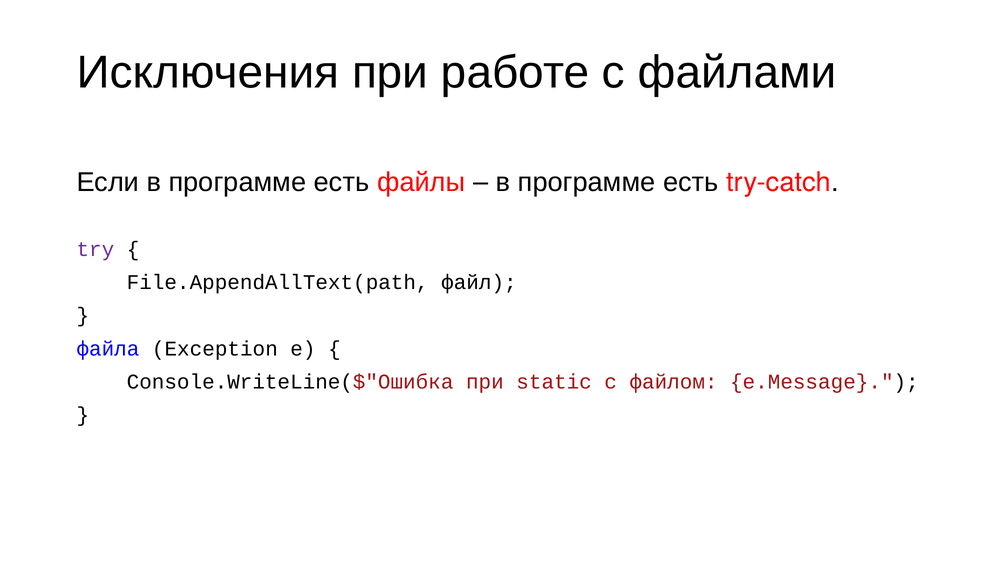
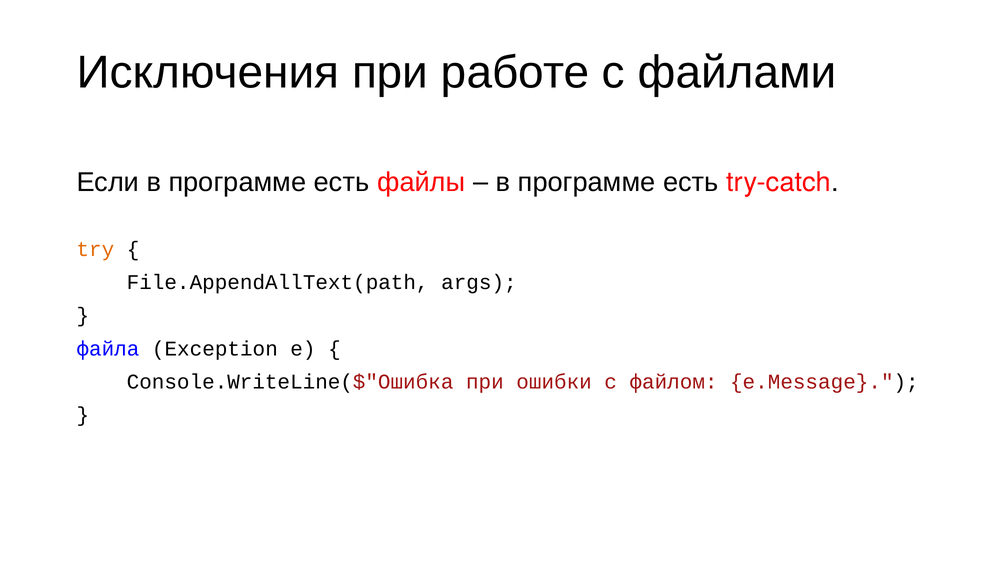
try colour: purple -> orange
файл: файл -> args
static: static -> ошибки
